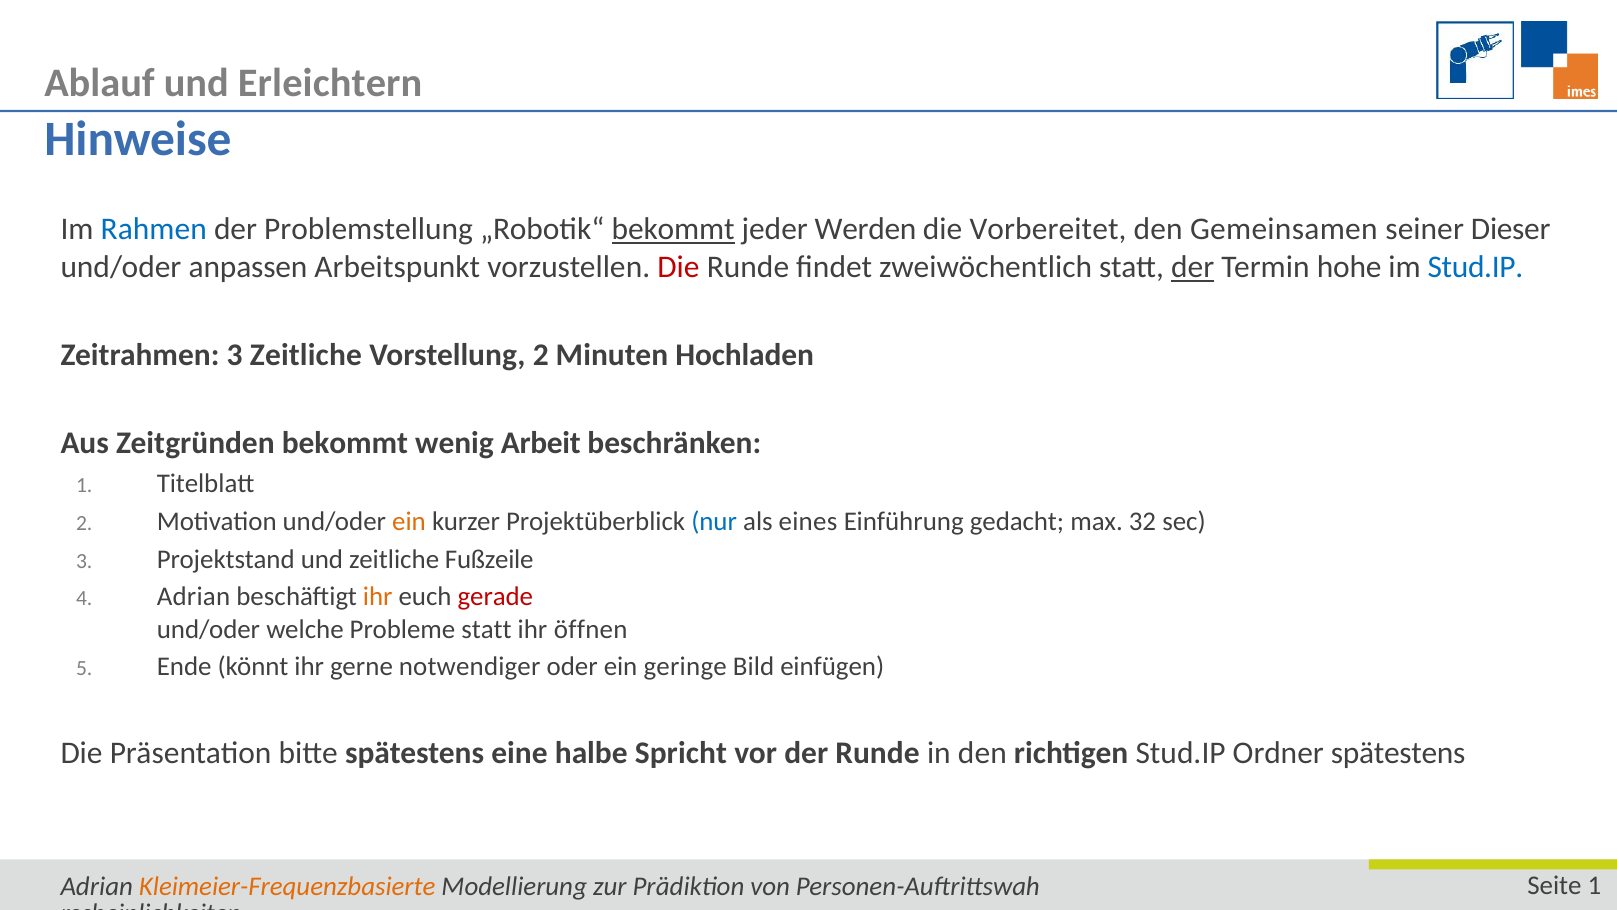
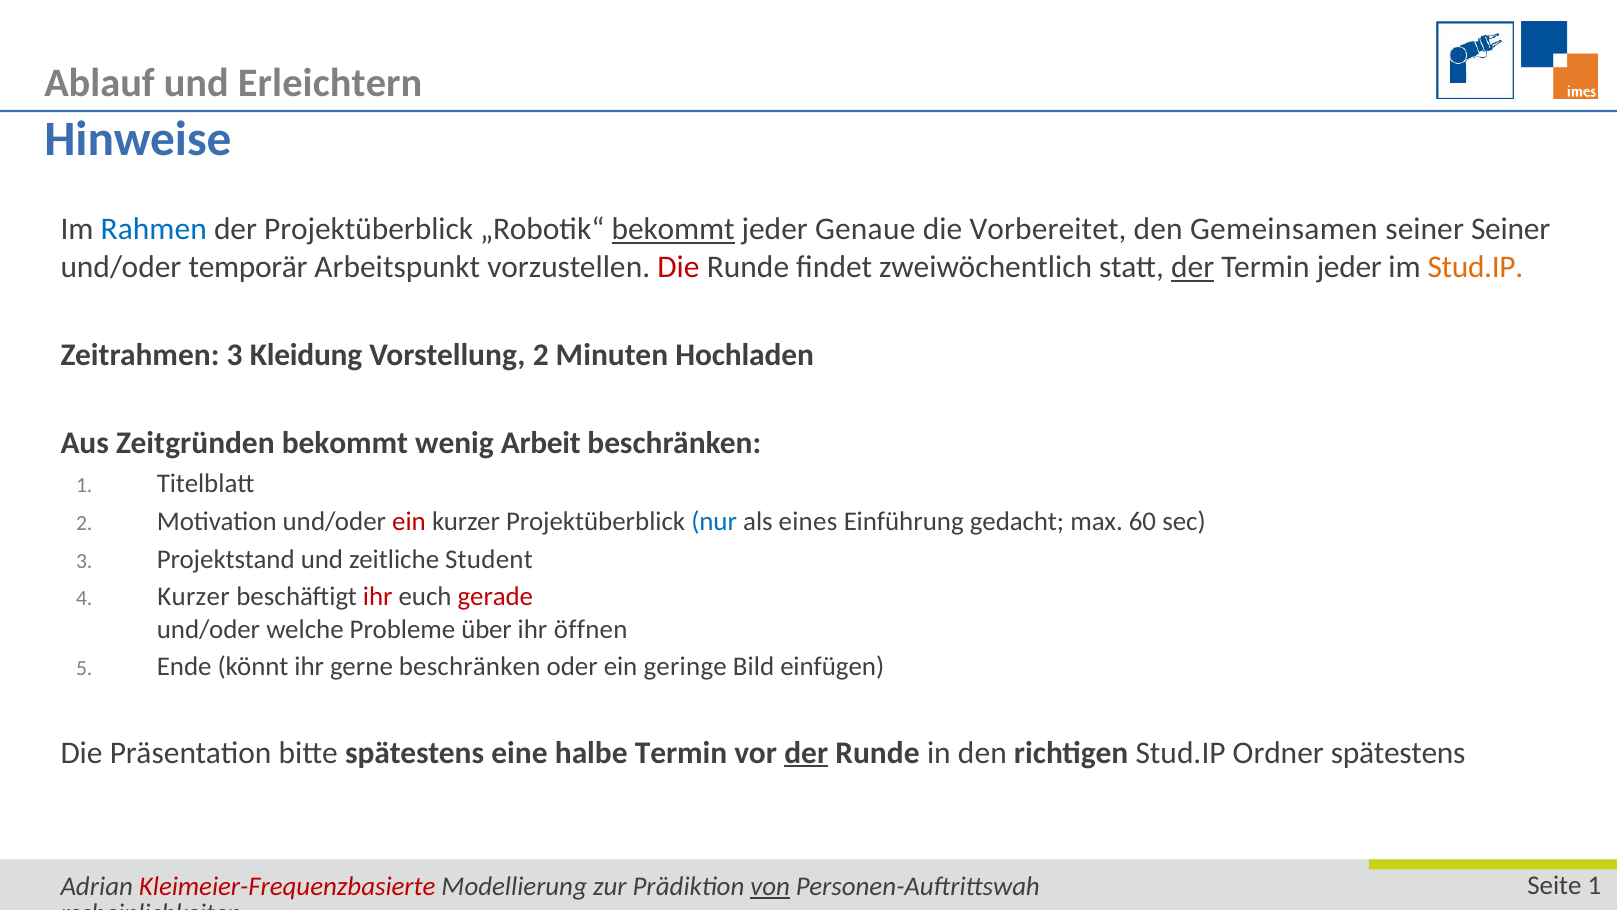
der Problemstellung: Problemstellung -> Projektüberblick
Werden: Werden -> Genaue
seiner Dieser: Dieser -> Seiner
anpassen: anpassen -> temporär
Termin hohe: hohe -> jeder
Stud.IP at (1475, 267) colour: blue -> orange
3 Zeitliche: Zeitliche -> Kleidung
ein at (409, 521) colour: orange -> red
32: 32 -> 60
Fußzeile: Fußzeile -> Student
Adrian at (194, 597): Adrian -> Kurzer
ihr at (378, 597) colour: orange -> red
Probleme statt: statt -> über
gerne notwendiger: notwendiger -> beschränken
halbe Spricht: Spricht -> Termin
der at (806, 752) underline: none -> present
Kleimeier-Frequenzbasierte colour: orange -> red
von underline: none -> present
